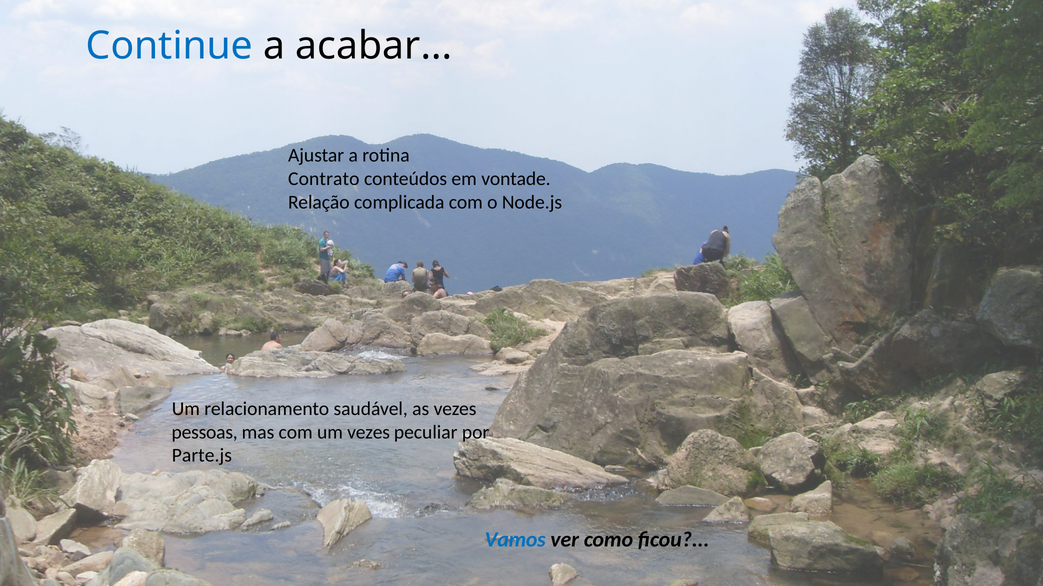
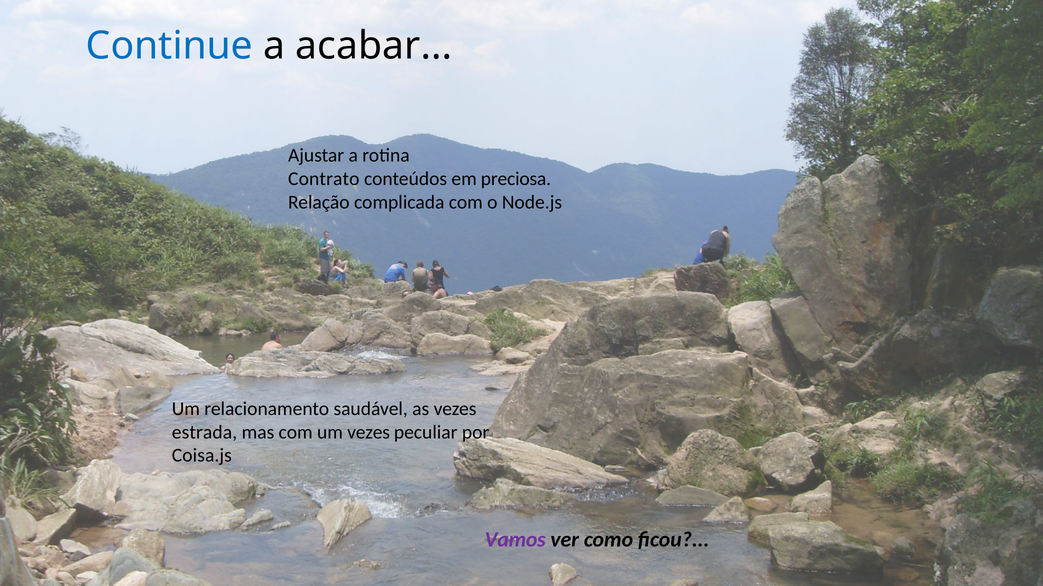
vontade: vontade -> preciosa
pessoas: pessoas -> estrada
Parte.js: Parte.js -> Coisa.js
Vamos colour: blue -> purple
